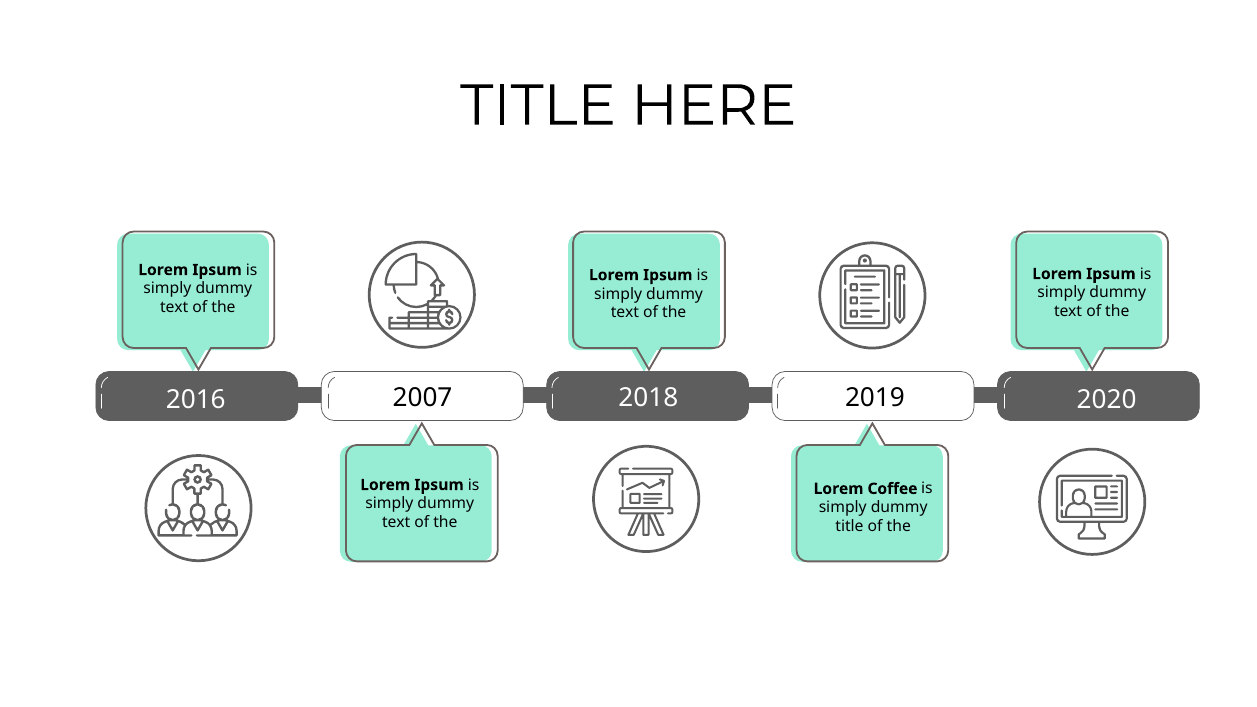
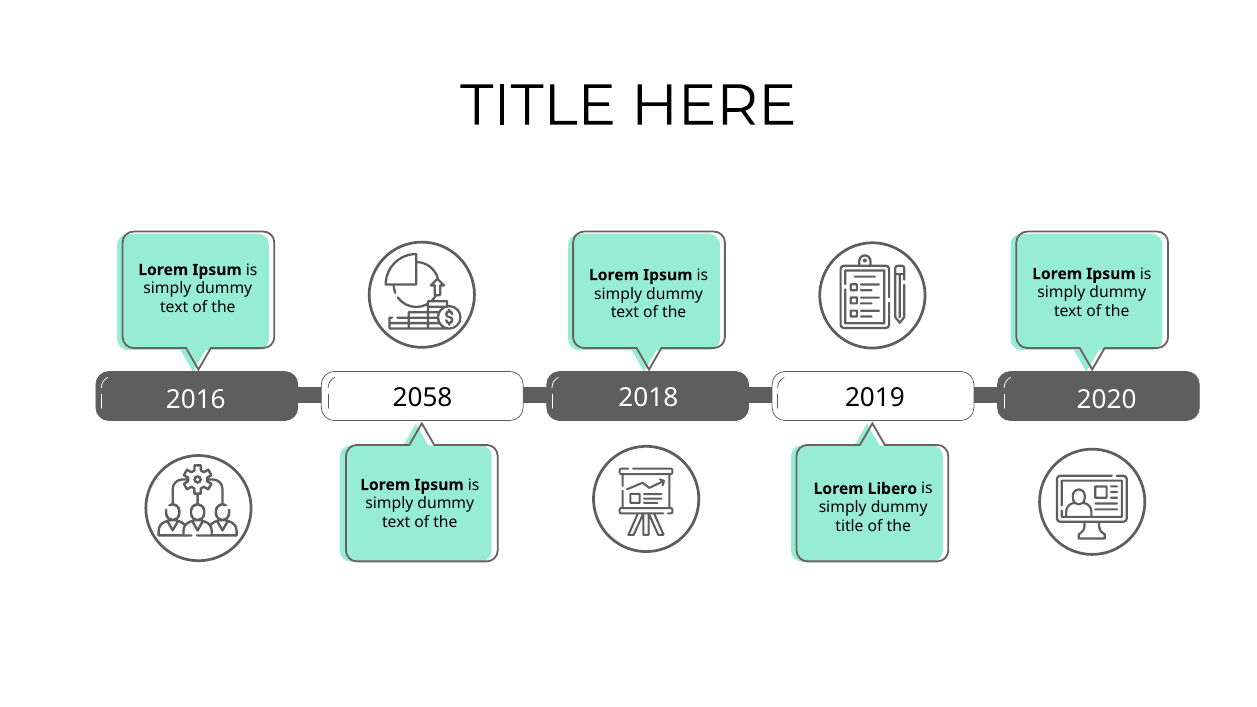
2007: 2007 -> 2058
Coffee: Coffee -> Libero
